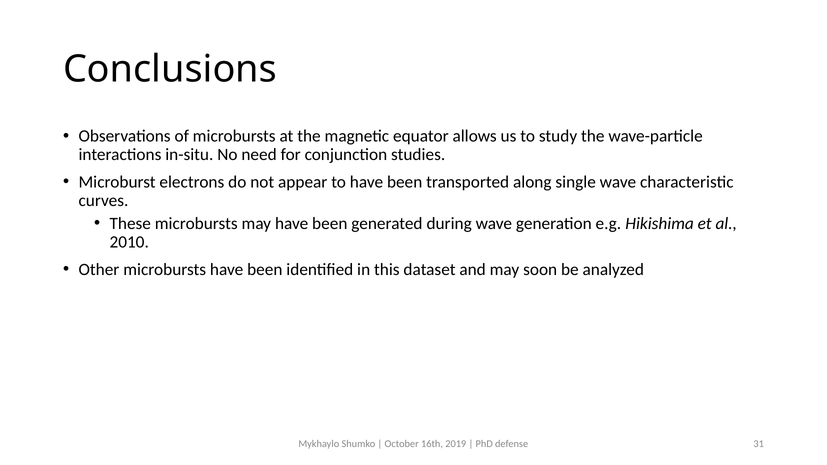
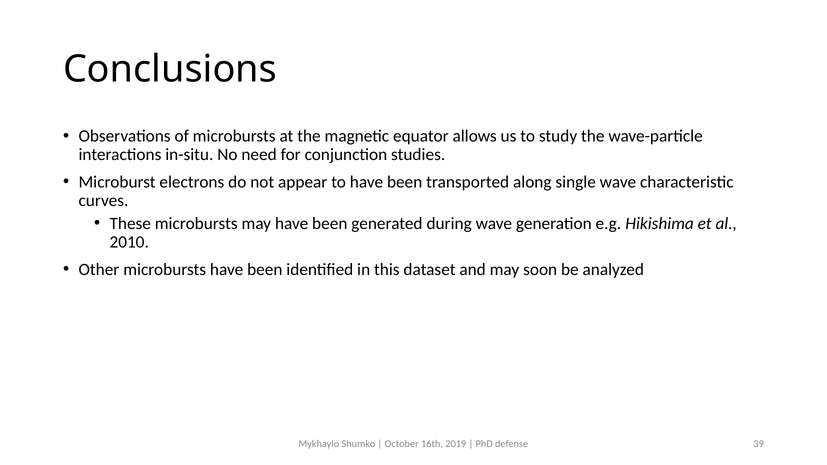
31: 31 -> 39
